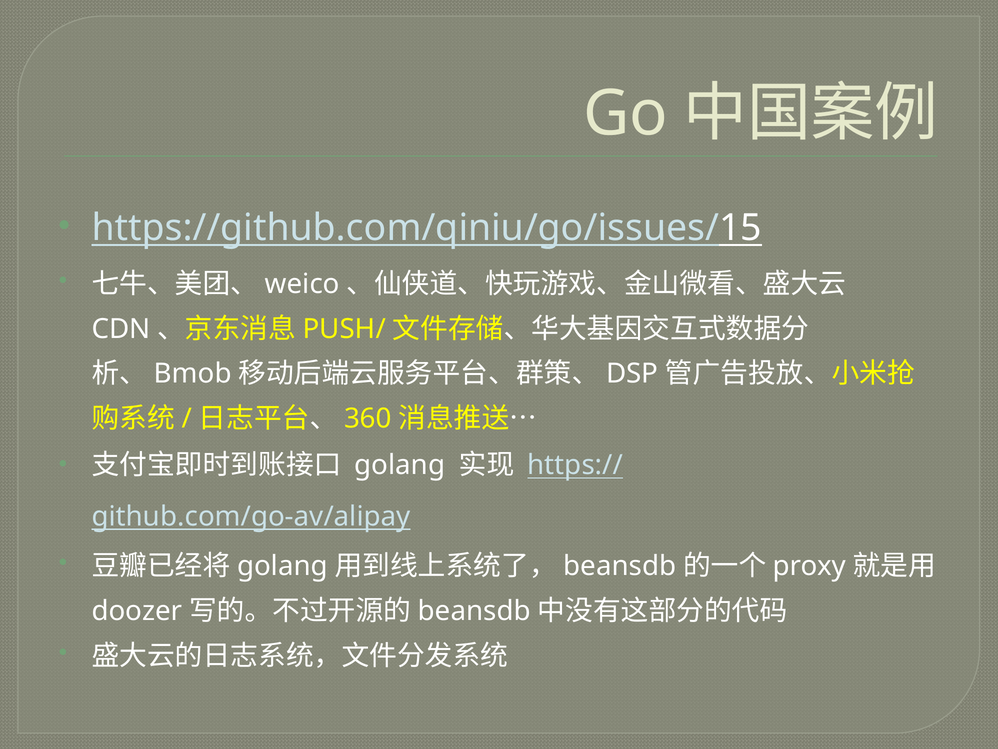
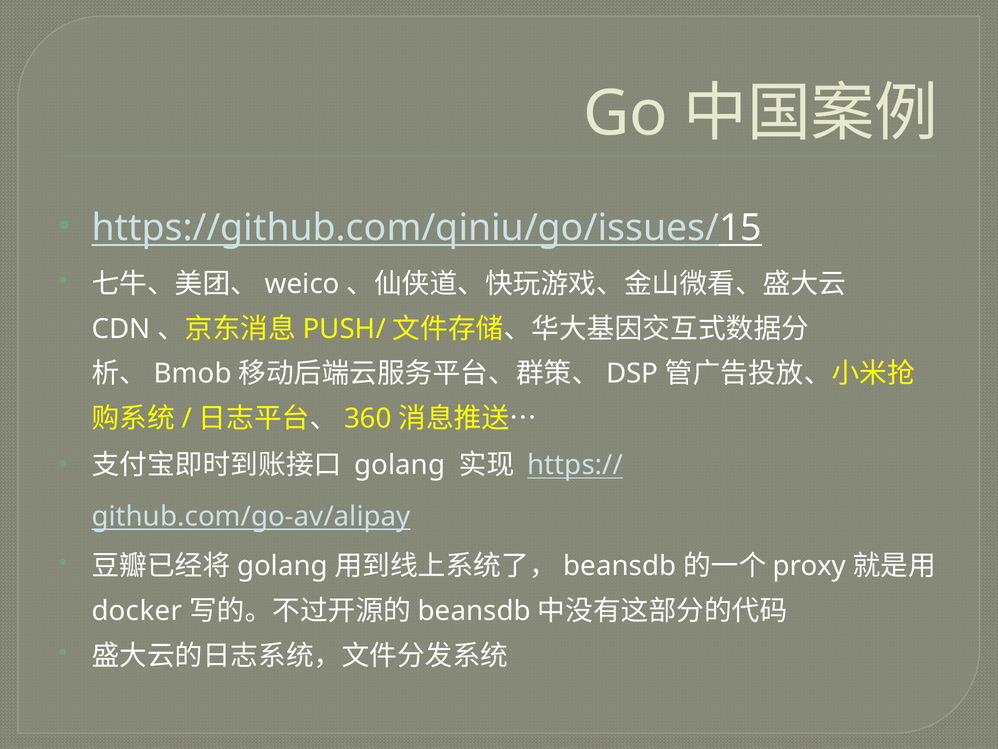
doozer: doozer -> docker
